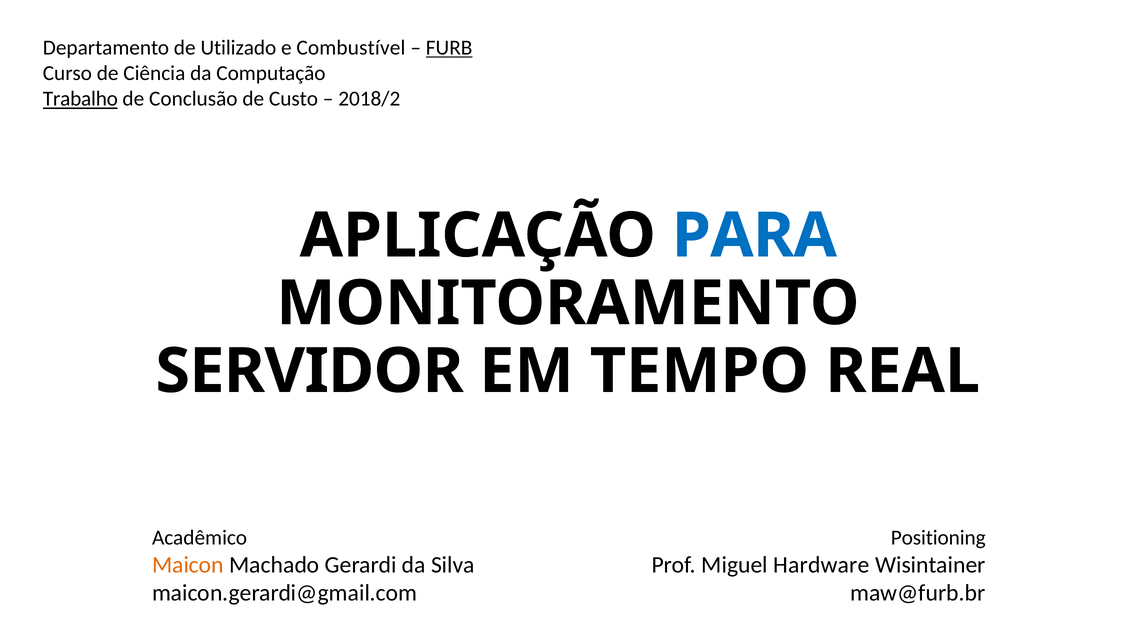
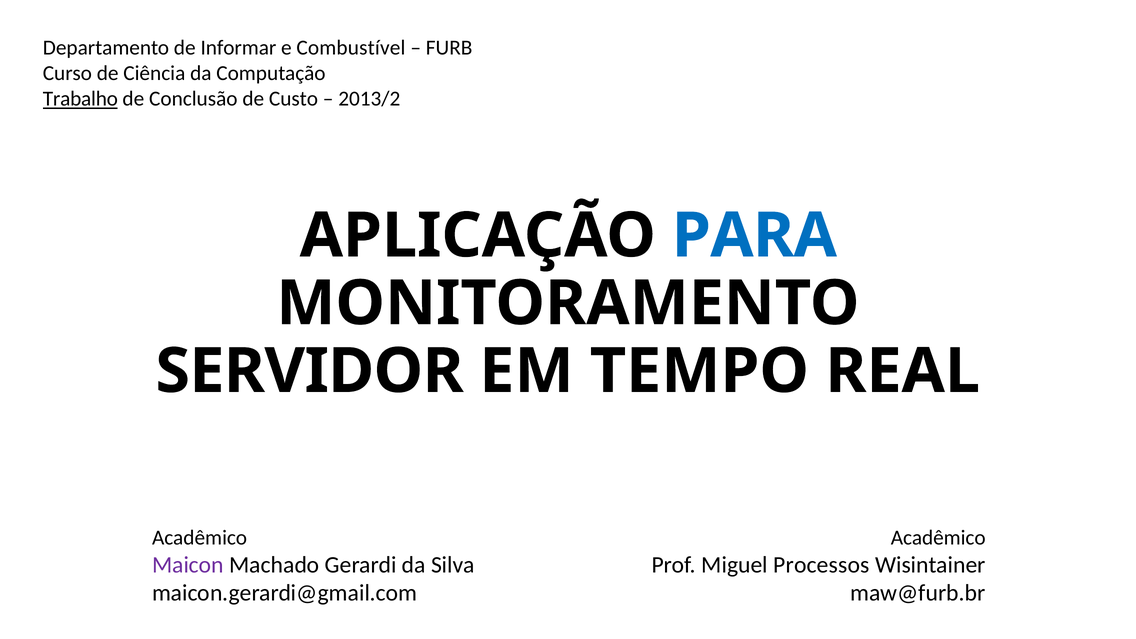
Utilizado: Utilizado -> Informar
FURB underline: present -> none
2018/2: 2018/2 -> 2013/2
Positioning at (938, 538): Positioning -> Acadêmico
Maicon colour: orange -> purple
Hardware: Hardware -> Processos
